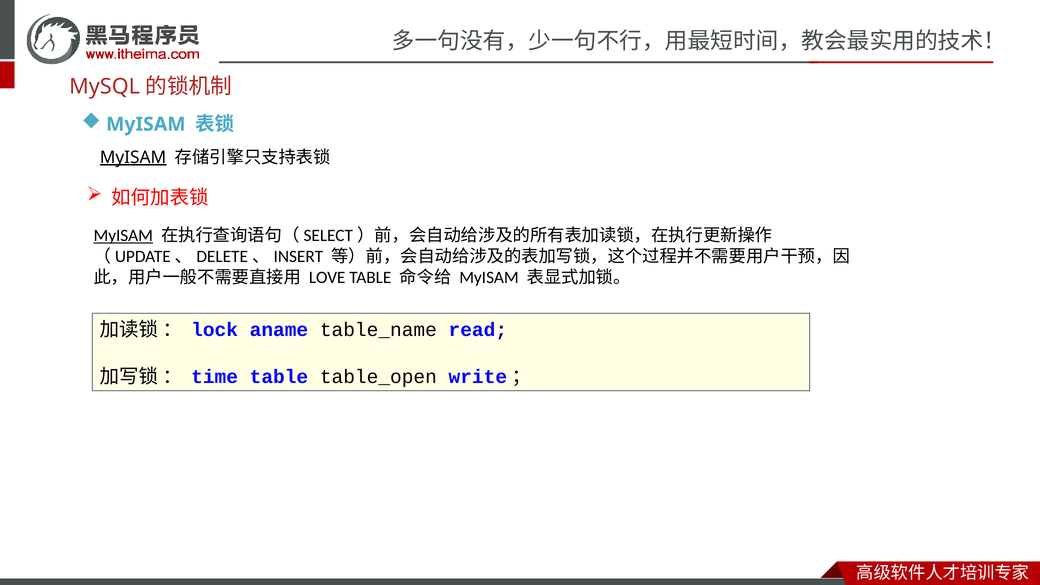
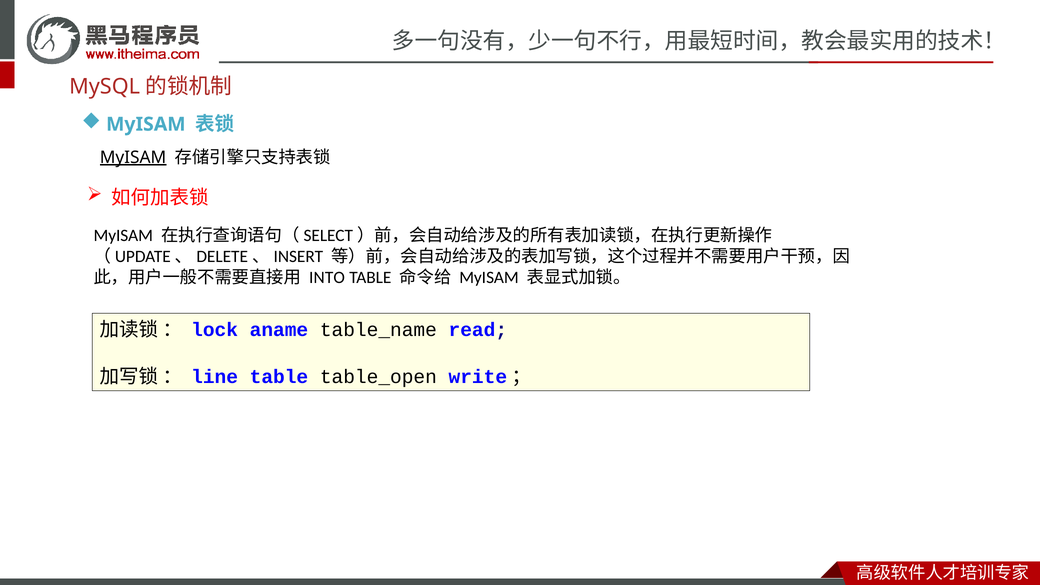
MyISAM at (123, 236) underline: present -> none
LOVE: LOVE -> INTO
time: time -> line
